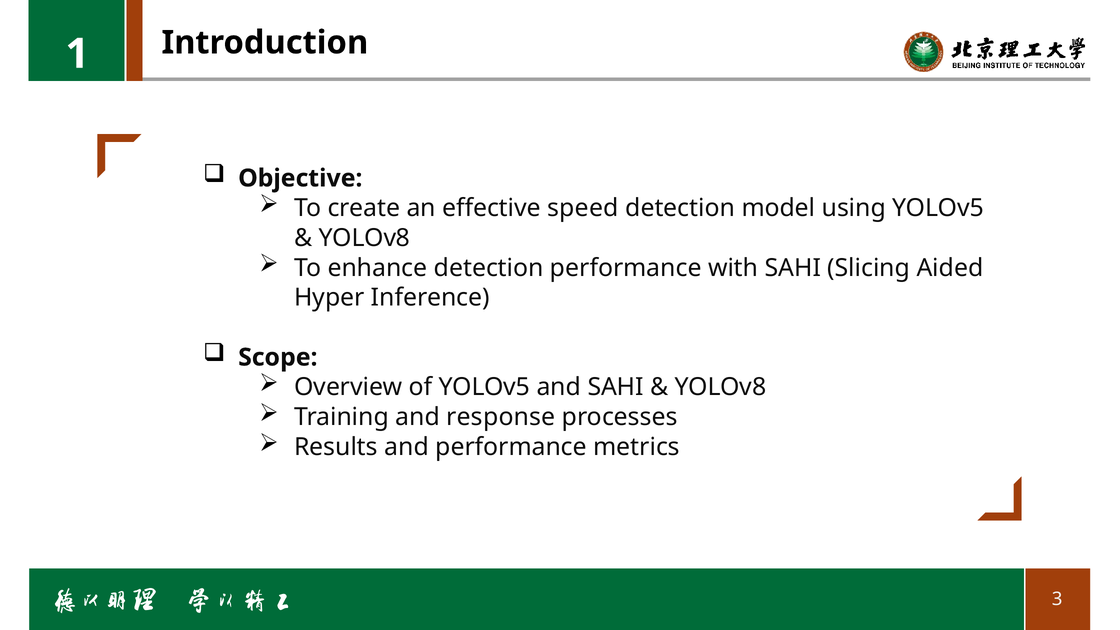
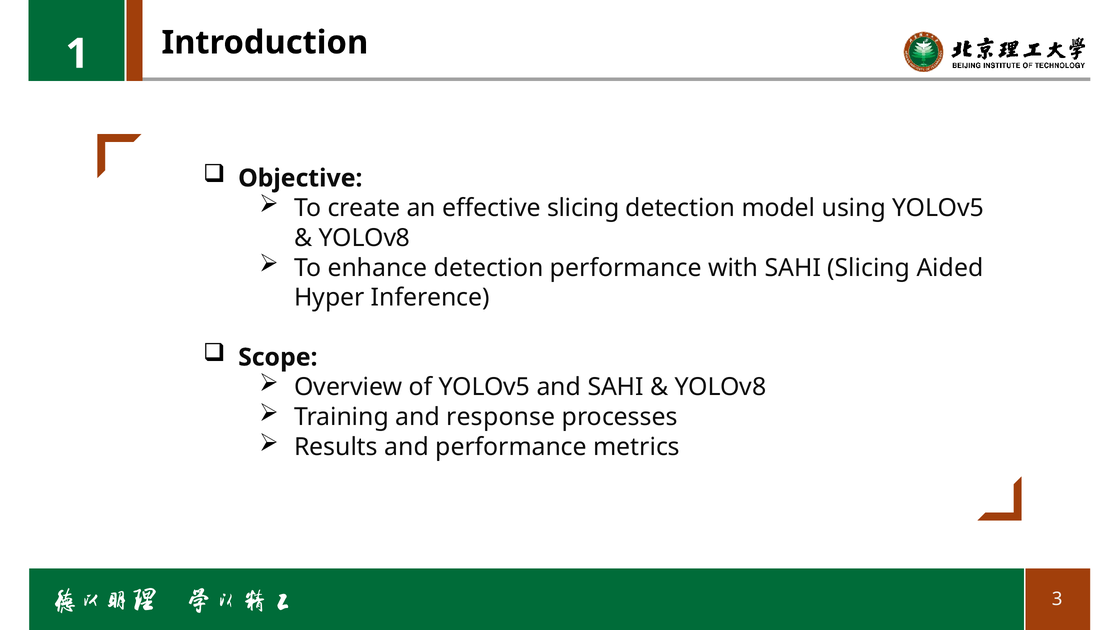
effective speed: speed -> slicing
